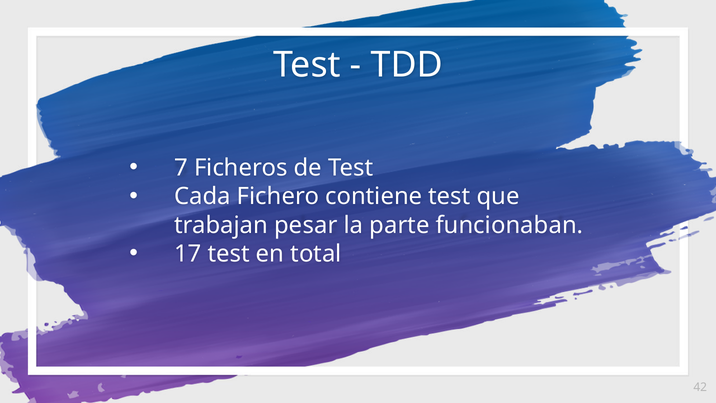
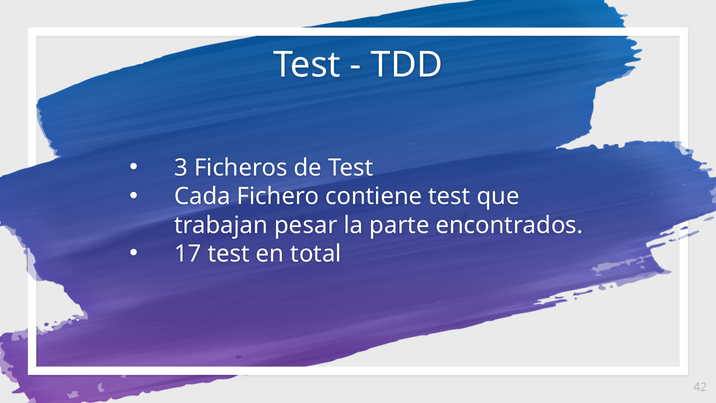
7: 7 -> 3
funcionaban: funcionaban -> encontrados
